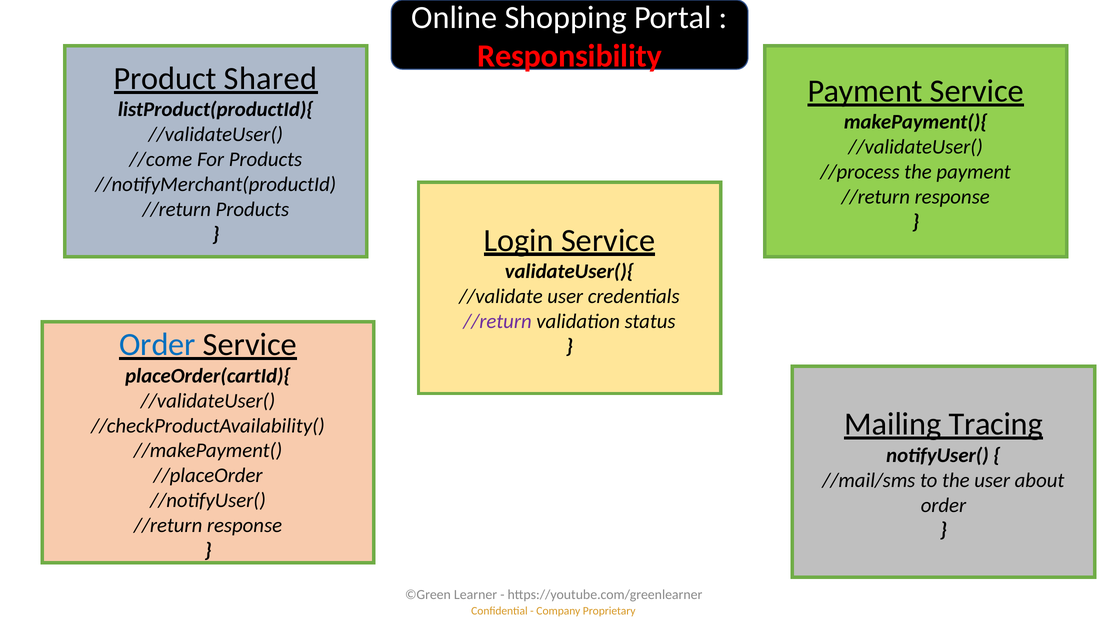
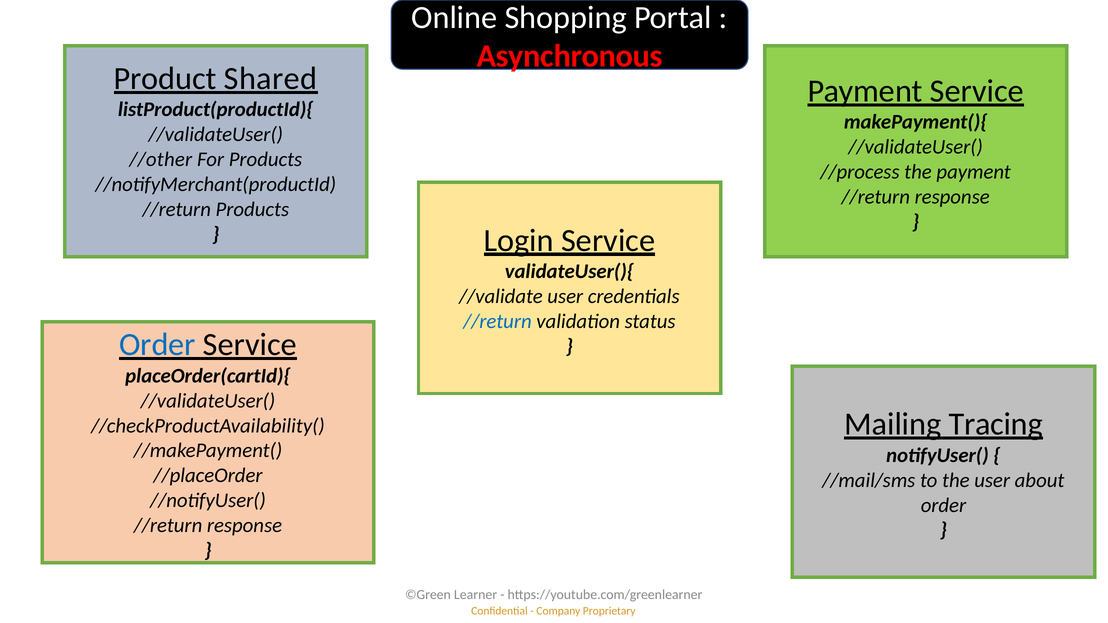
Responsibility: Responsibility -> Asynchronous
//come: //come -> //other
//return at (497, 321) colour: purple -> blue
